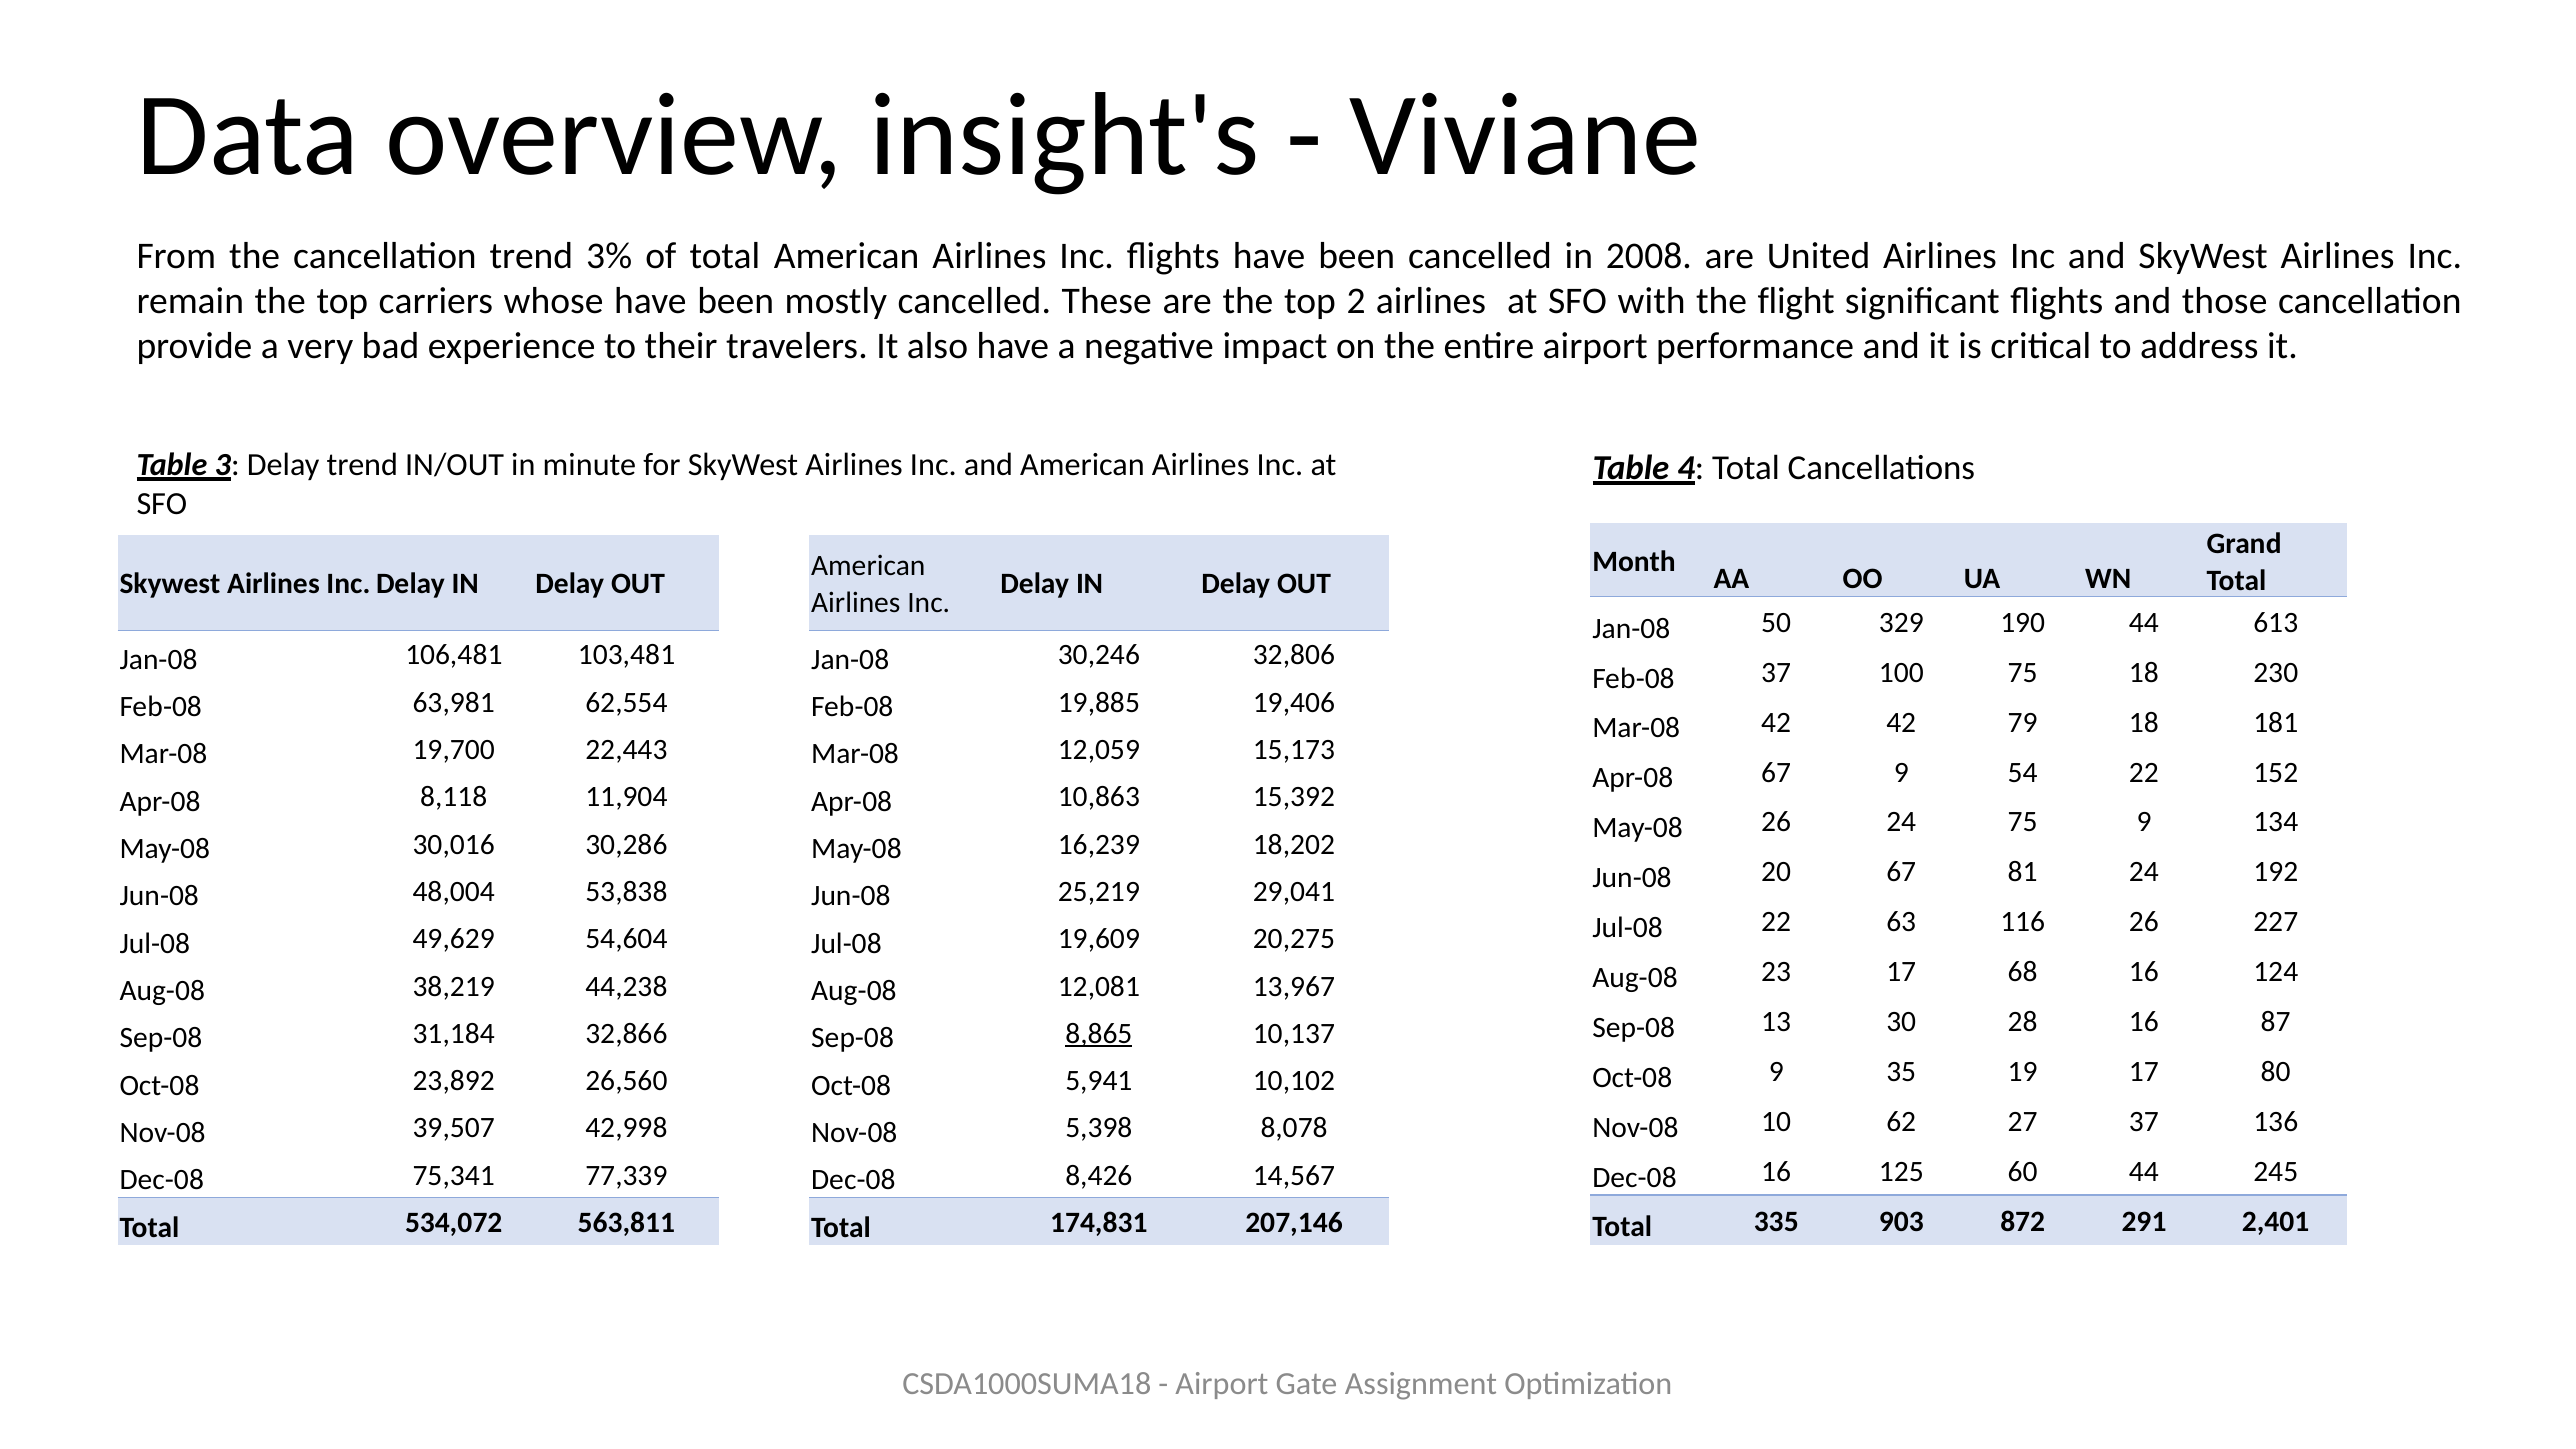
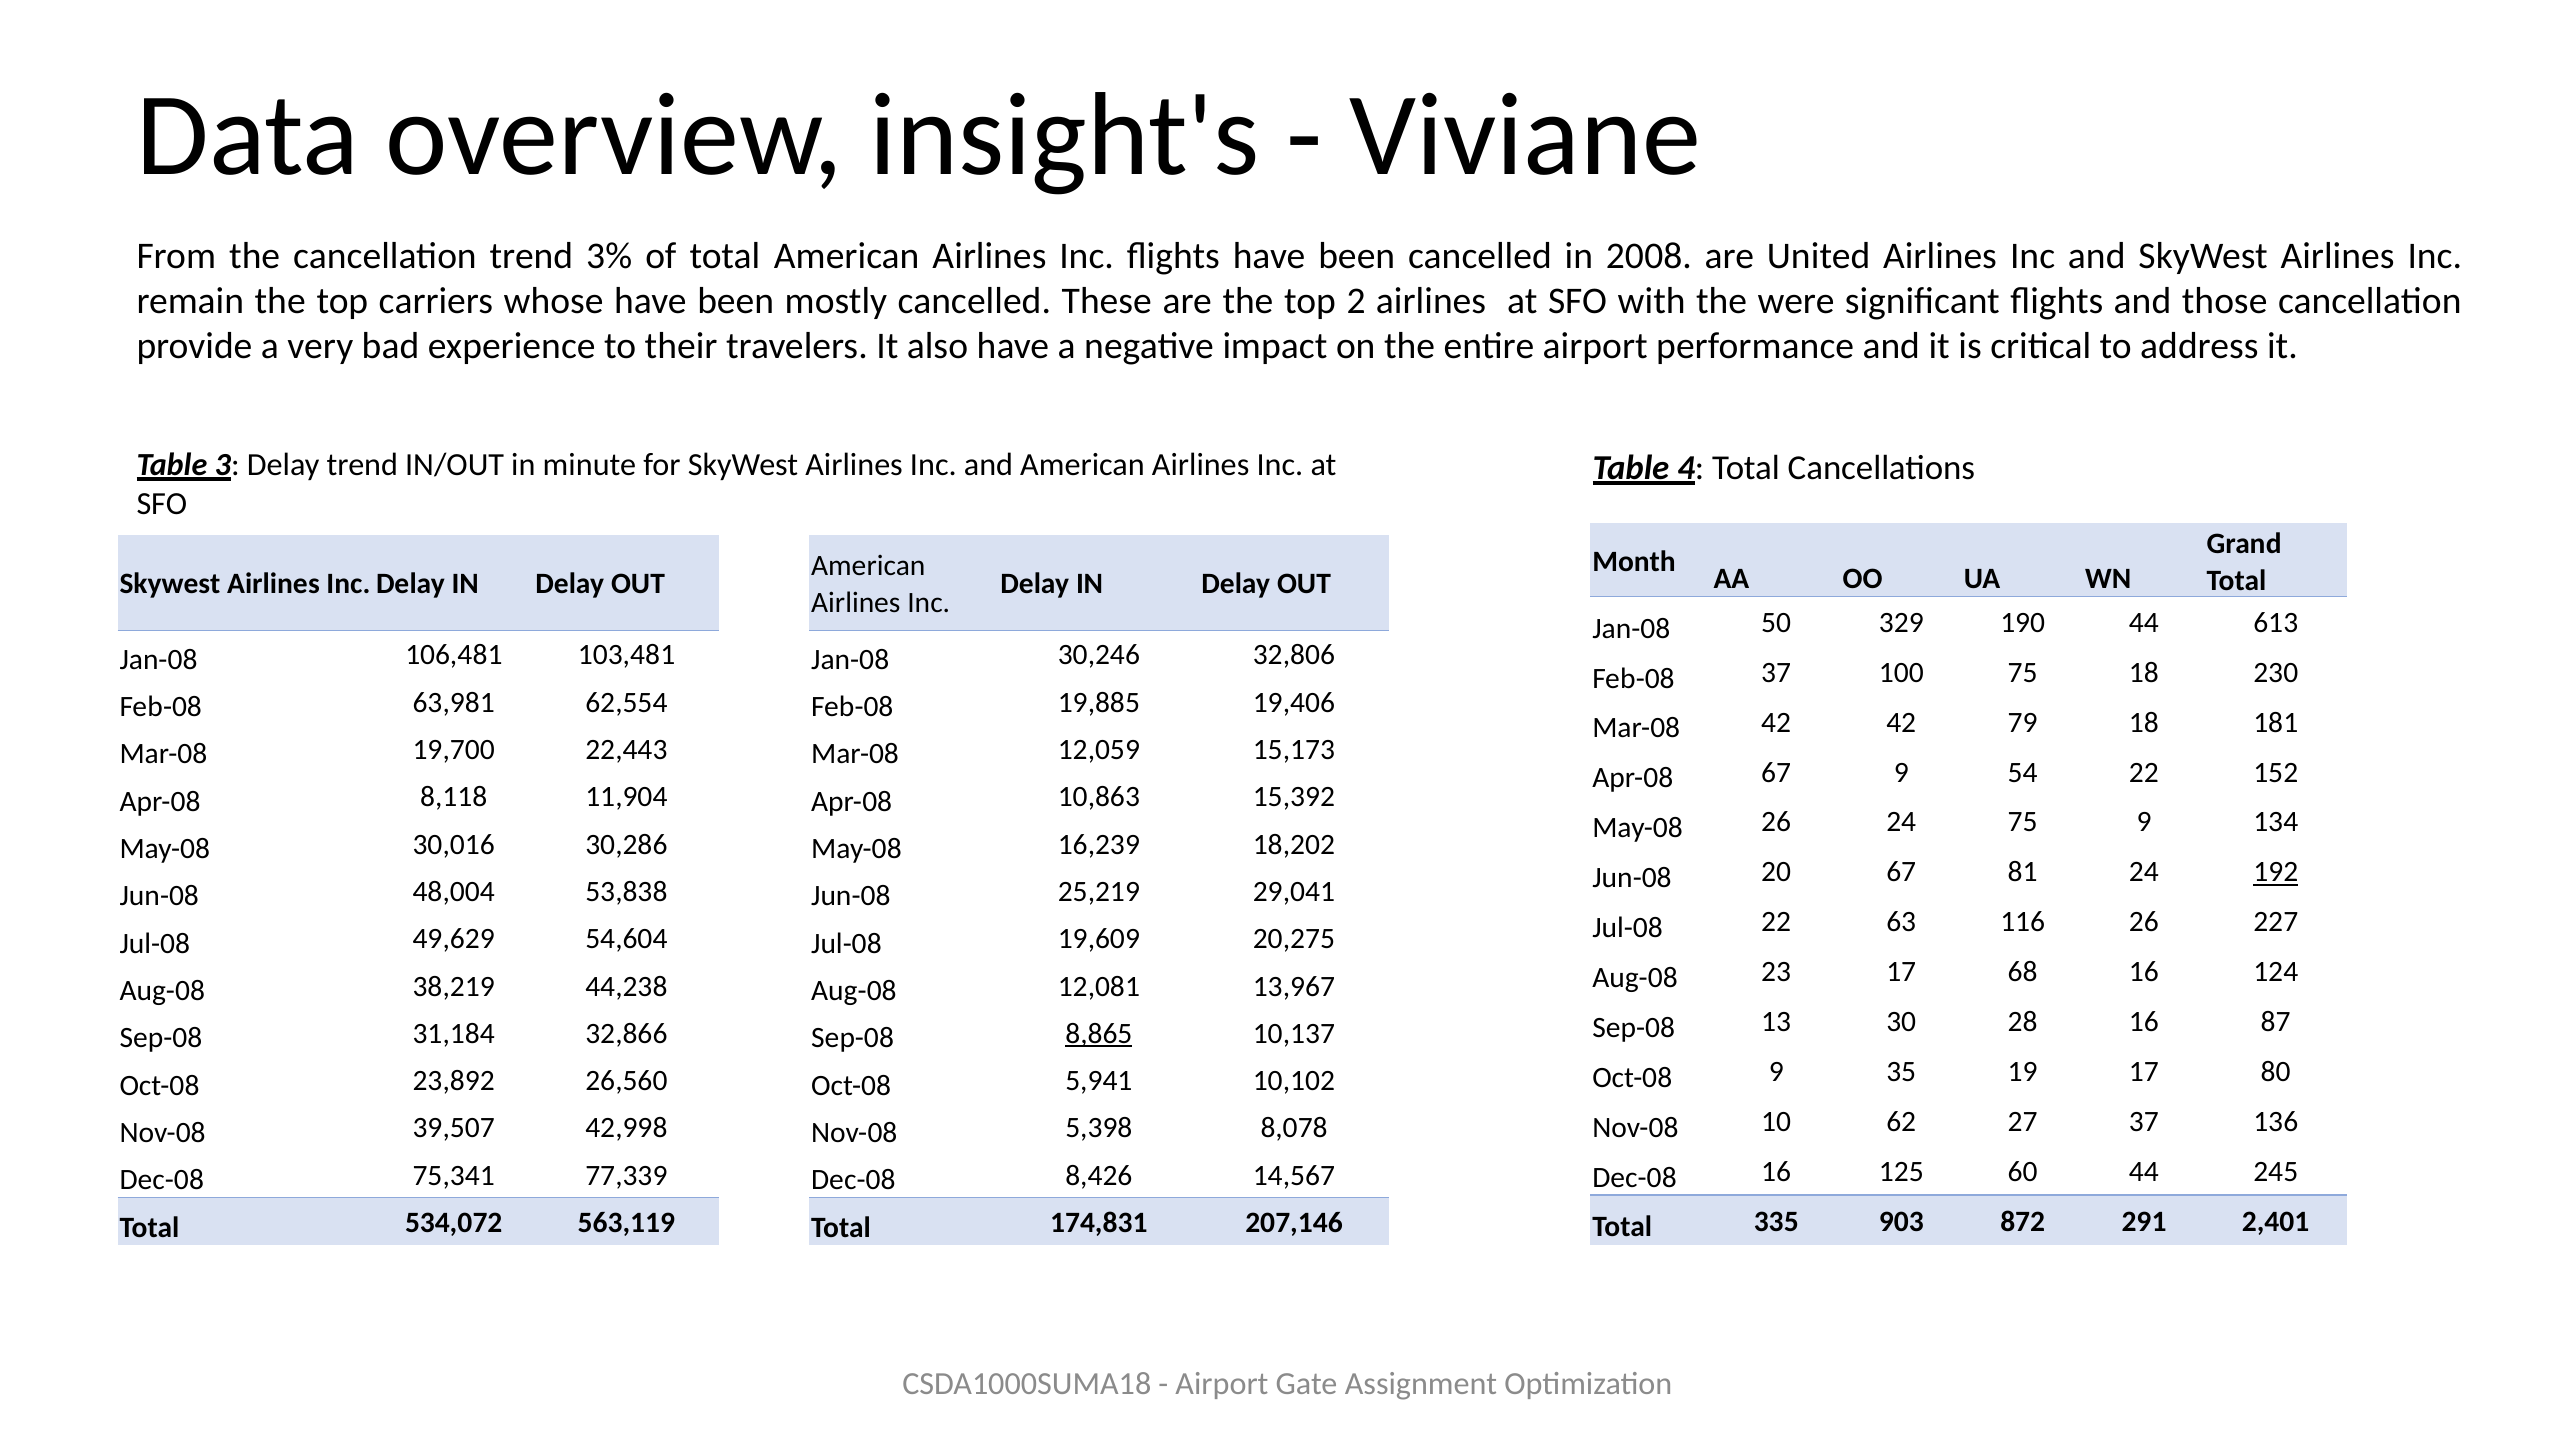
flight: flight -> were
192 underline: none -> present
563,811: 563,811 -> 563,119
